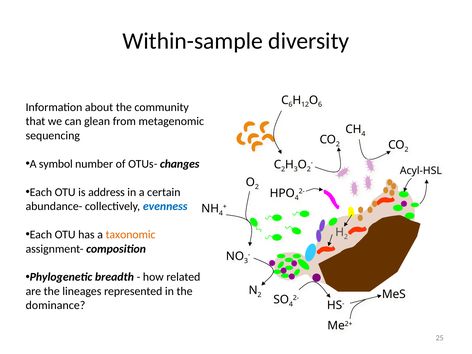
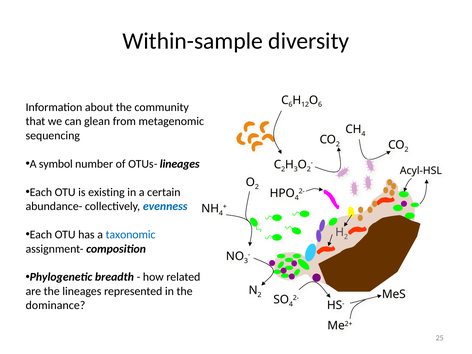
OTUs- changes: changes -> lineages
address: address -> existing
taxonomic colour: orange -> blue
